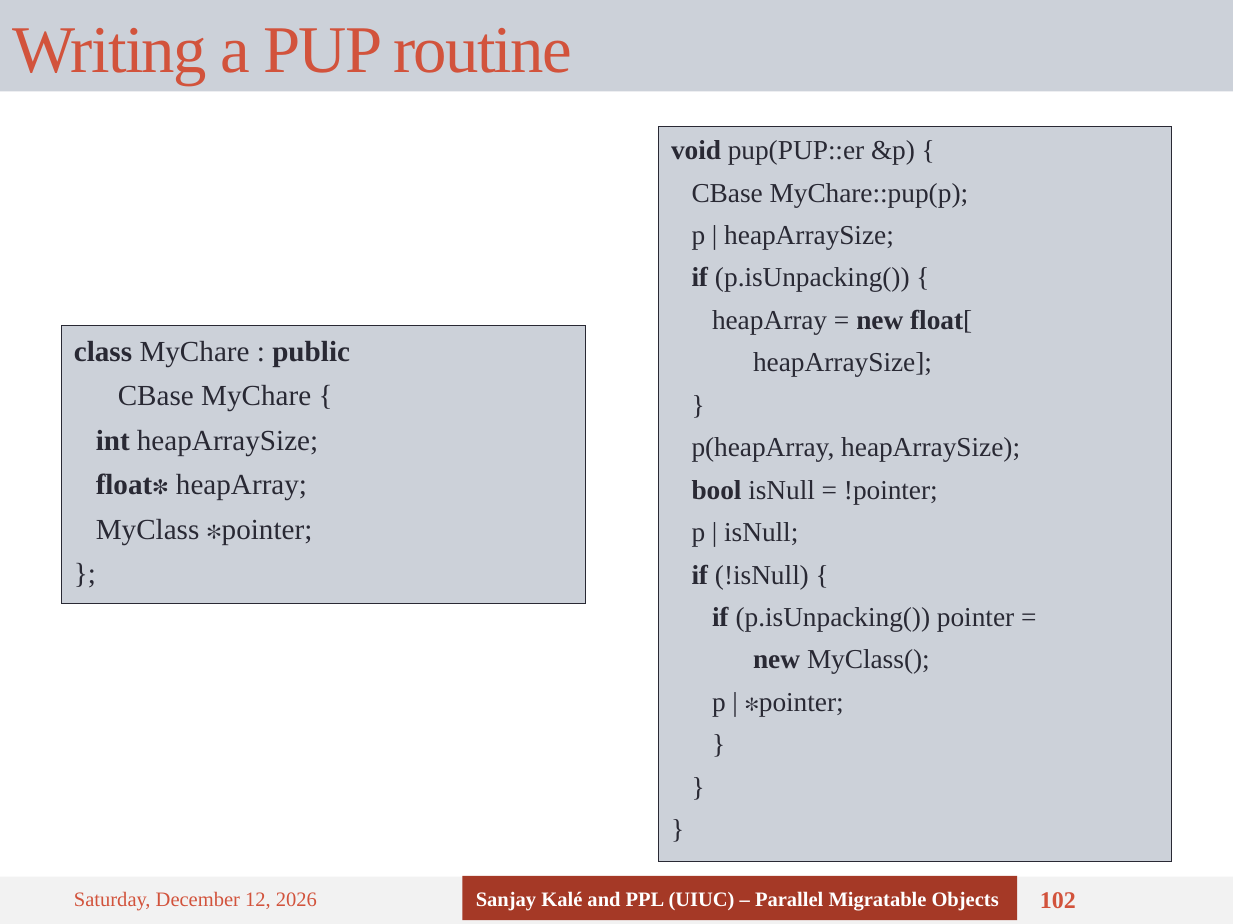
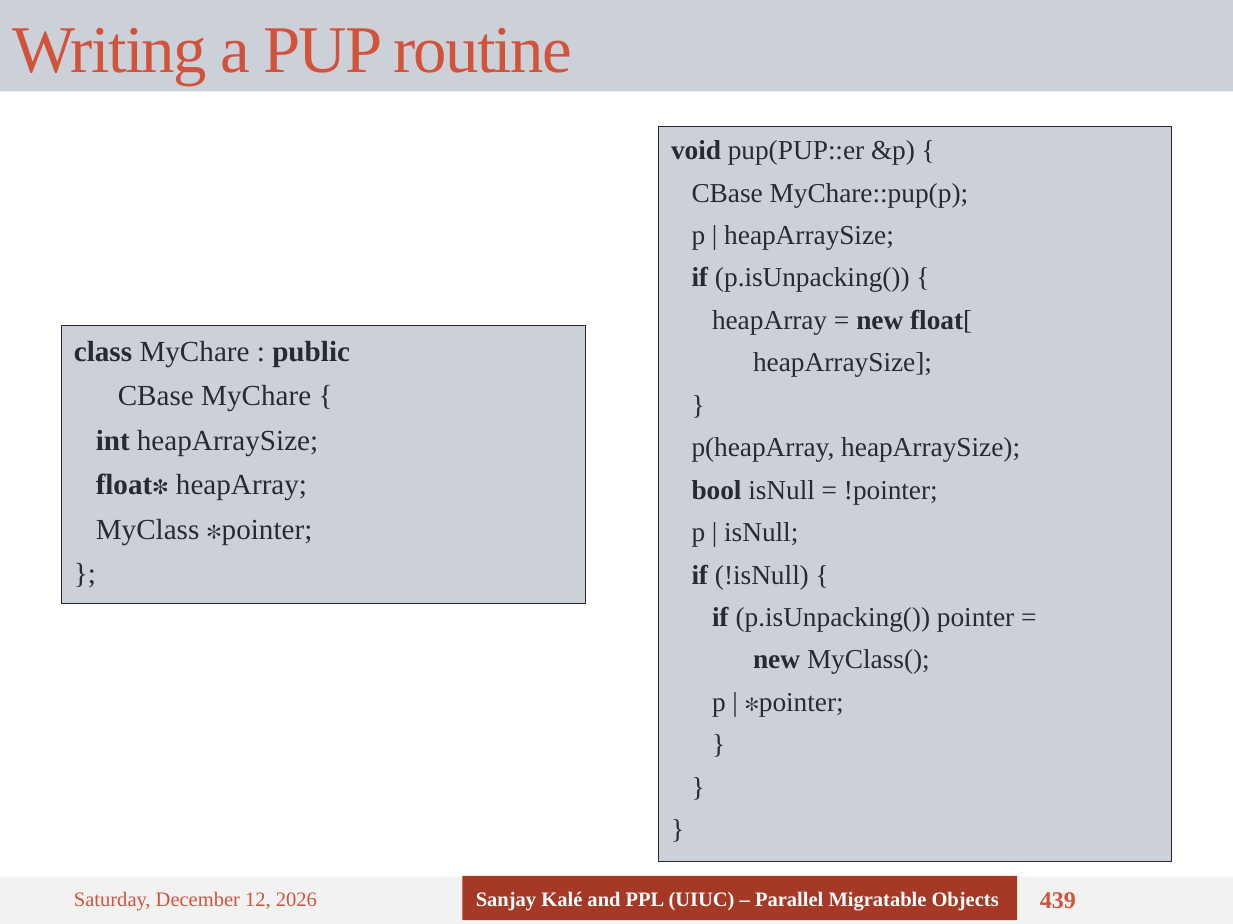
102: 102 -> 439
